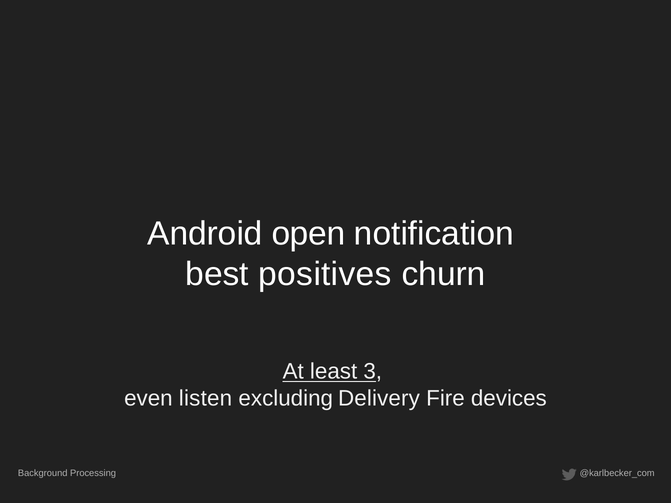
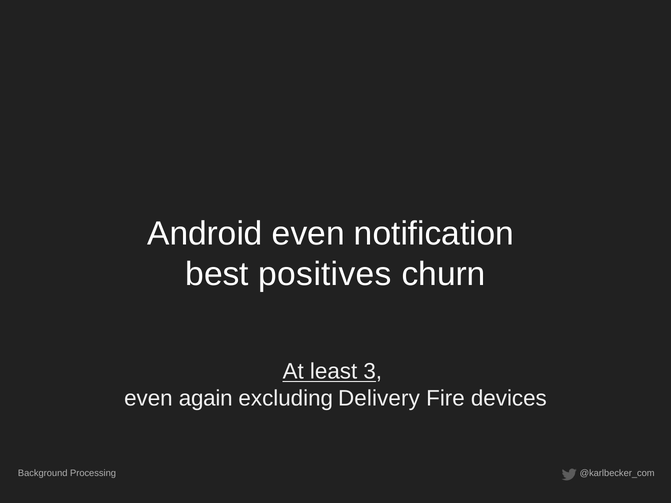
Android open: open -> even
listen: listen -> again
